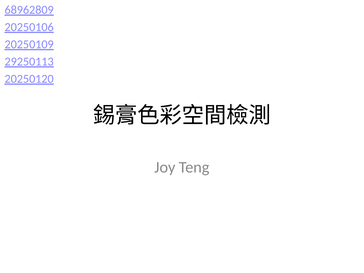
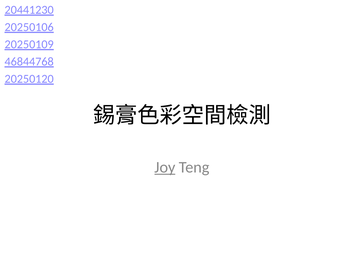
68962809: 68962809 -> 20441230
29250113: 29250113 -> 46844768
Joy underline: none -> present
